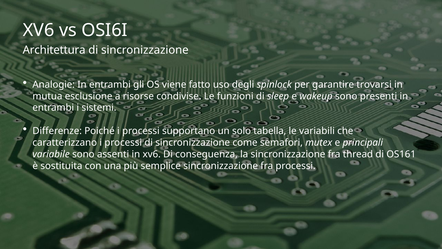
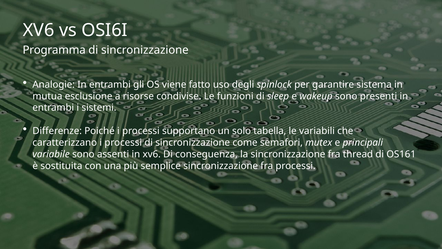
Architettura: Architettura -> Programma
trovarsi: trovarsi -> sistema
